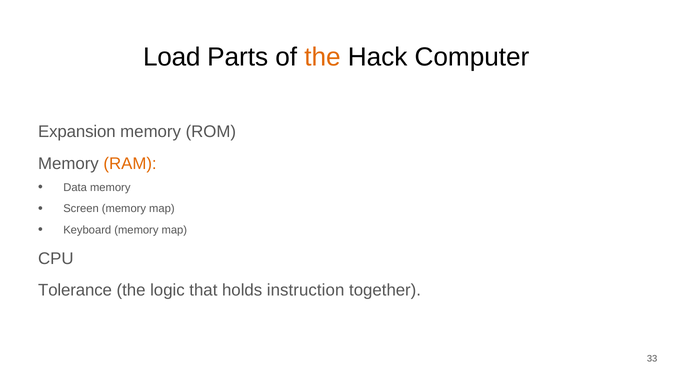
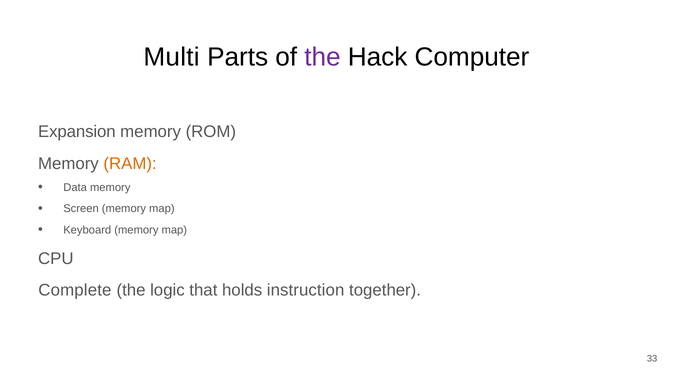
Load: Load -> Multi
the at (322, 57) colour: orange -> purple
Tolerance: Tolerance -> Complete
